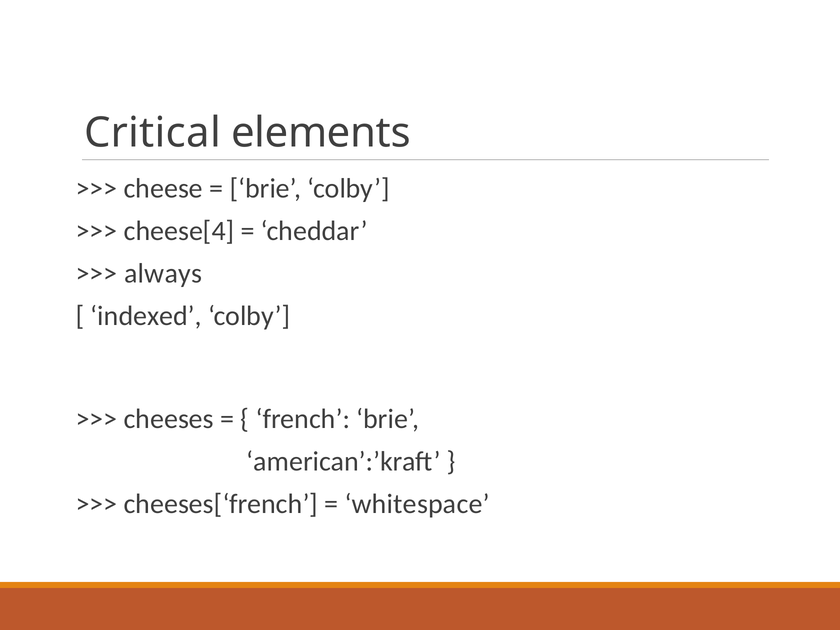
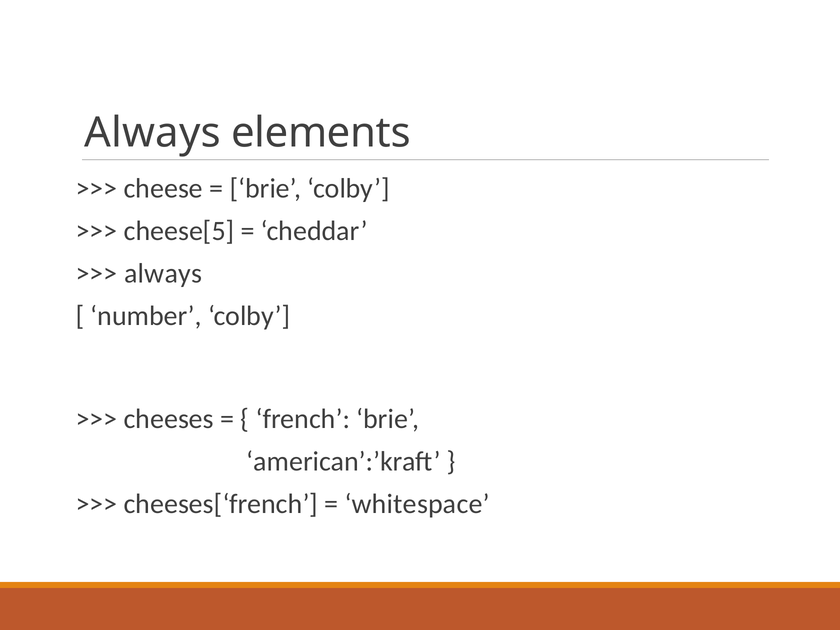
Critical at (152, 133): Critical -> Always
cheese[4: cheese[4 -> cheese[5
indexed: indexed -> number
